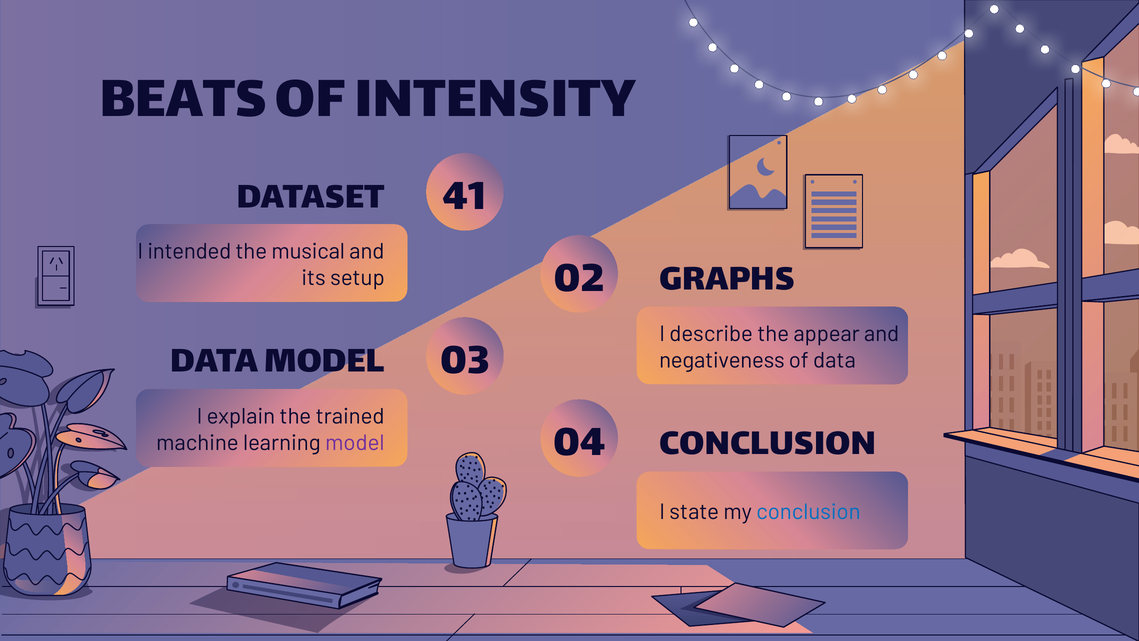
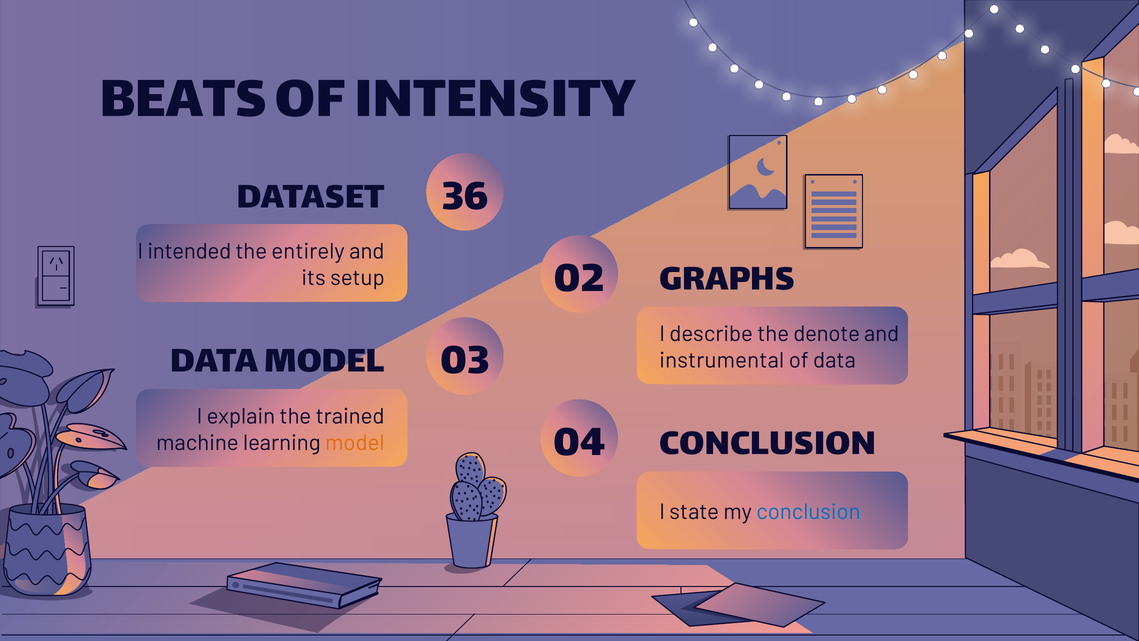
41: 41 -> 36
musical: musical -> entirely
appear: appear -> denote
negativeness: negativeness -> instrumental
model at (355, 443) colour: purple -> orange
